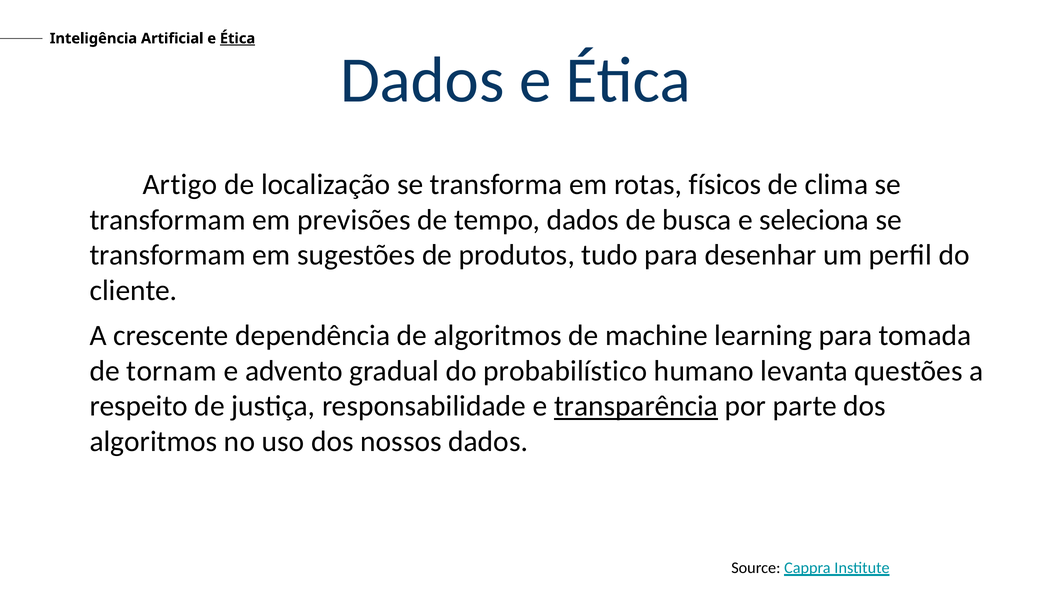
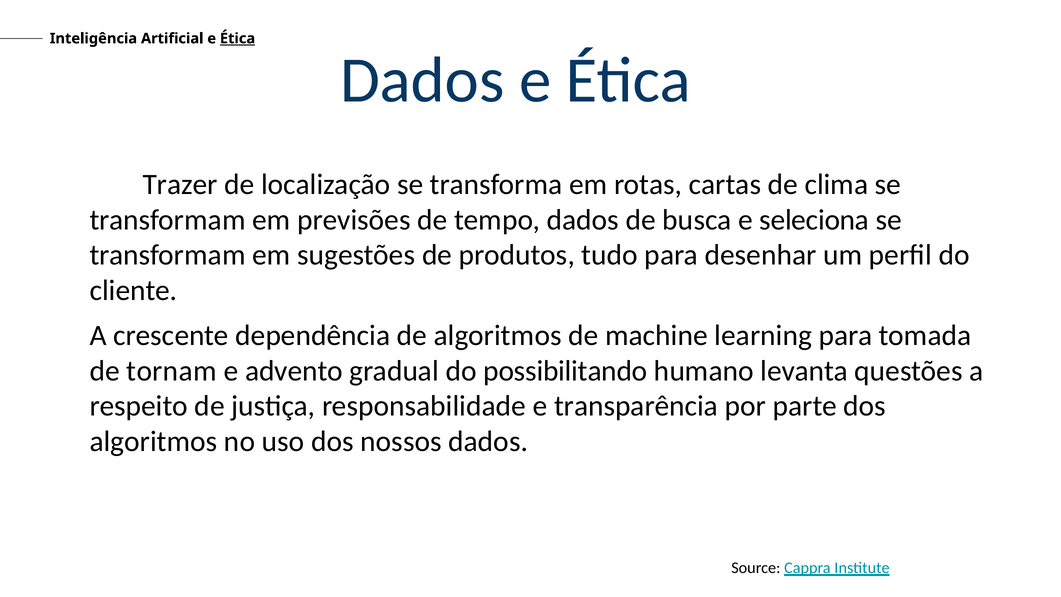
Artigo: Artigo -> Trazer
físicos: físicos -> cartas
probabilístico: probabilístico -> possibilitando
transparência underline: present -> none
